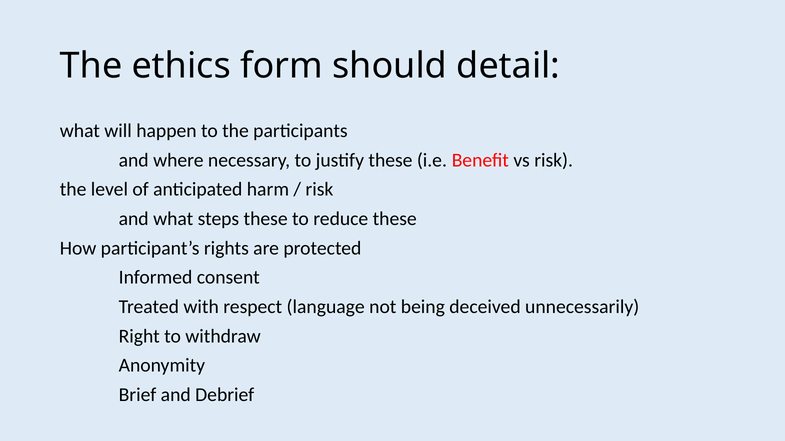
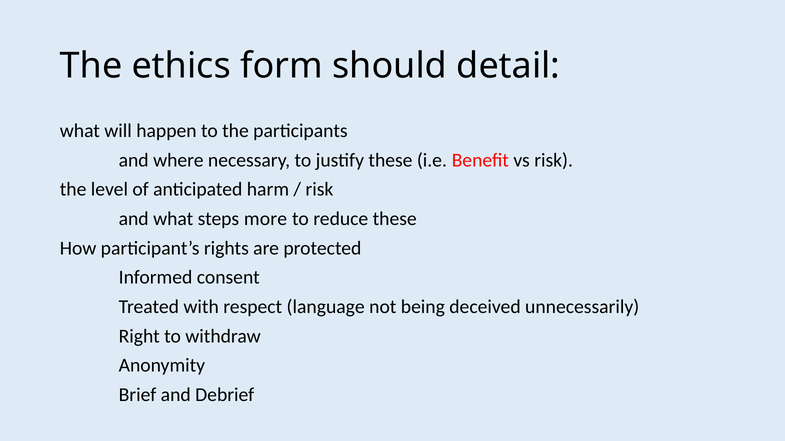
steps these: these -> more
